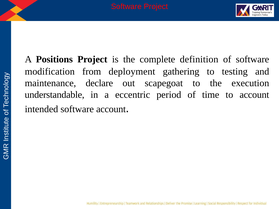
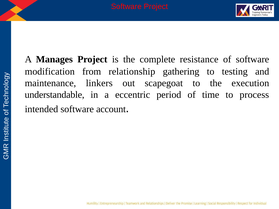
Positions: Positions -> Manages
definition: definition -> resistance
deployment: deployment -> relationship
declare: declare -> linkers
to account: account -> process
